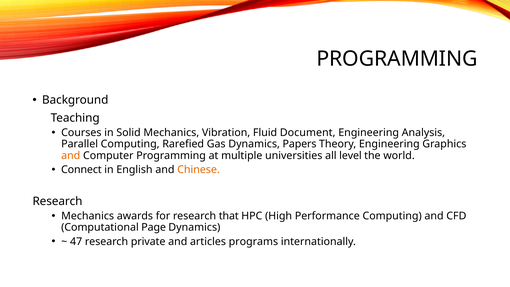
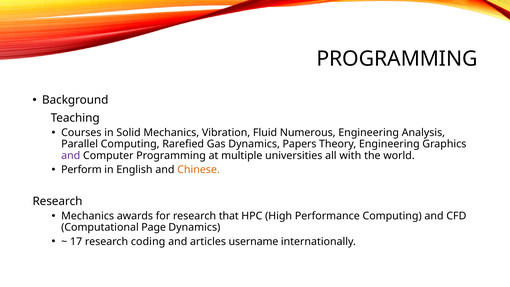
Document: Document -> Numerous
and at (71, 156) colour: orange -> purple
level: level -> with
Connect: Connect -> Perform
47: 47 -> 17
private: private -> coding
programs: programs -> username
